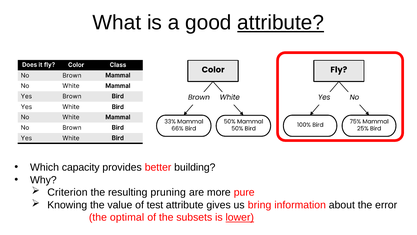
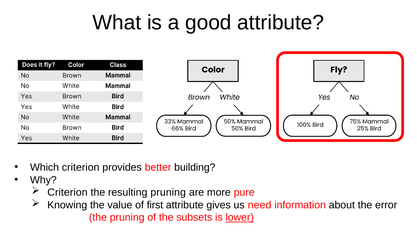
attribute at (281, 23) underline: present -> none
Which capacity: capacity -> criterion
test: test -> first
bring: bring -> need
the optimal: optimal -> pruning
